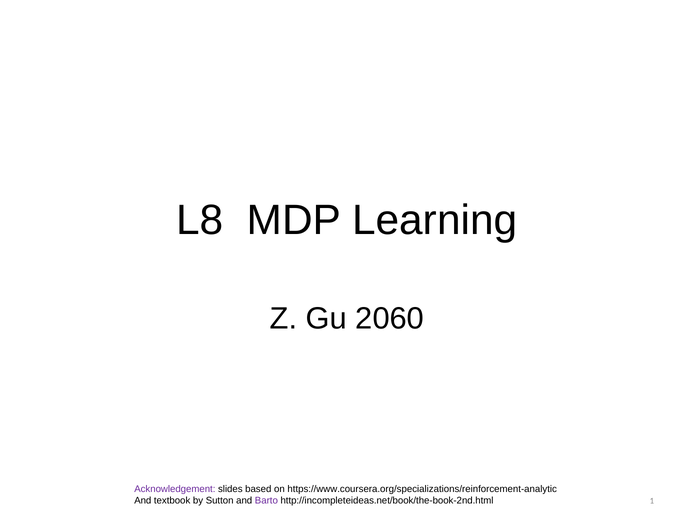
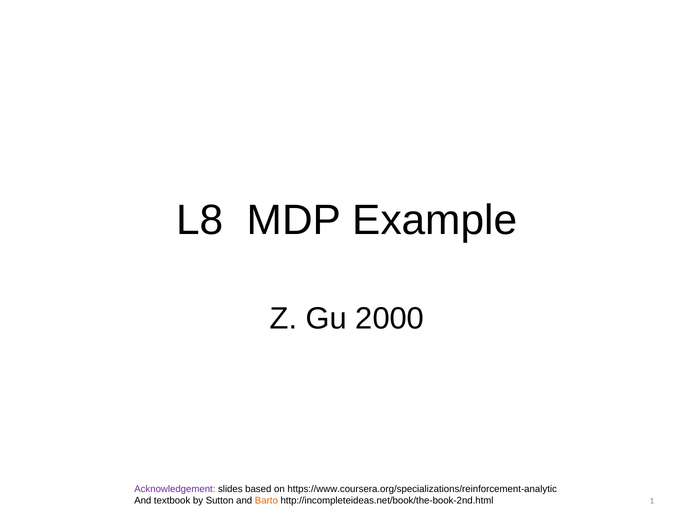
Learning: Learning -> Example
2060: 2060 -> 2000
Barto colour: purple -> orange
